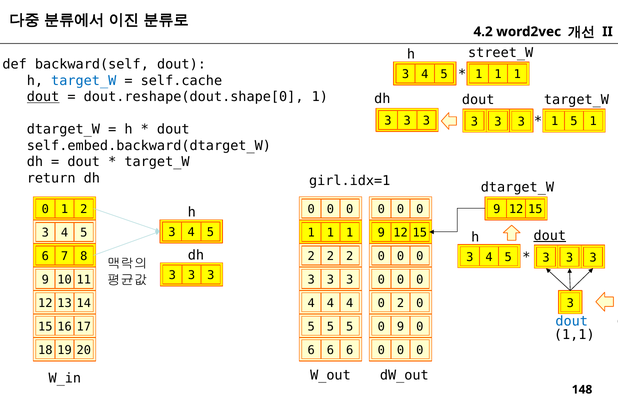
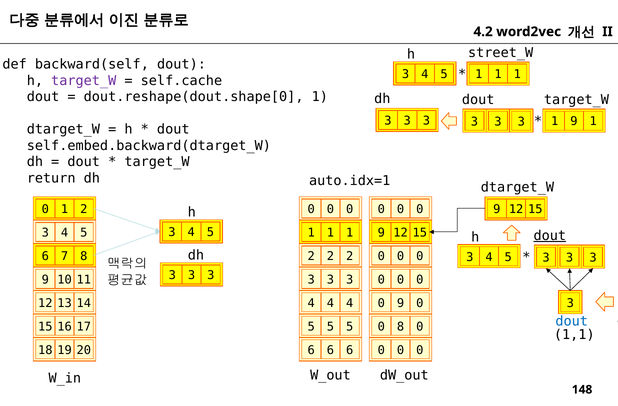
target_W at (84, 81) colour: blue -> purple
dout at (43, 97) underline: present -> none
1 5: 5 -> 9
girl.idx=1: girl.idx=1 -> auto.idx=1
2 at (401, 303): 2 -> 9
9 at (401, 327): 9 -> 8
